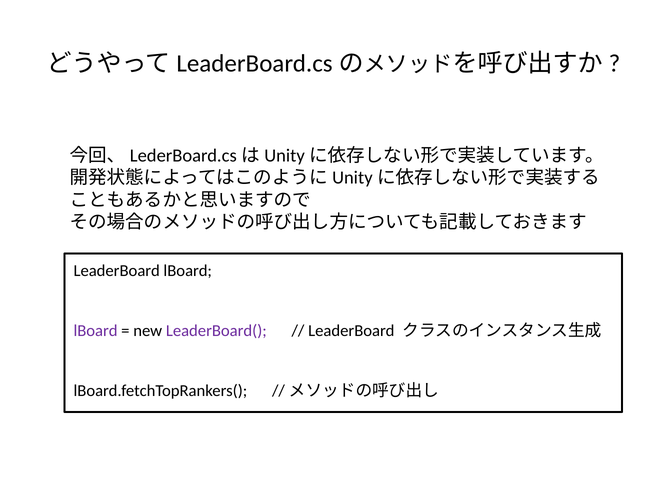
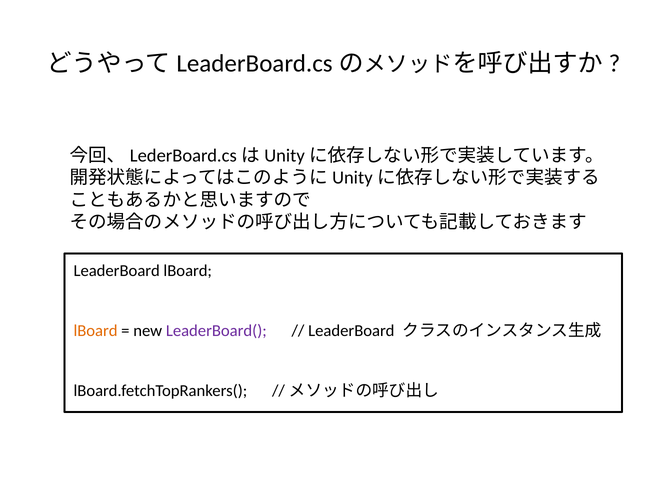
lBoard at (96, 331) colour: purple -> orange
